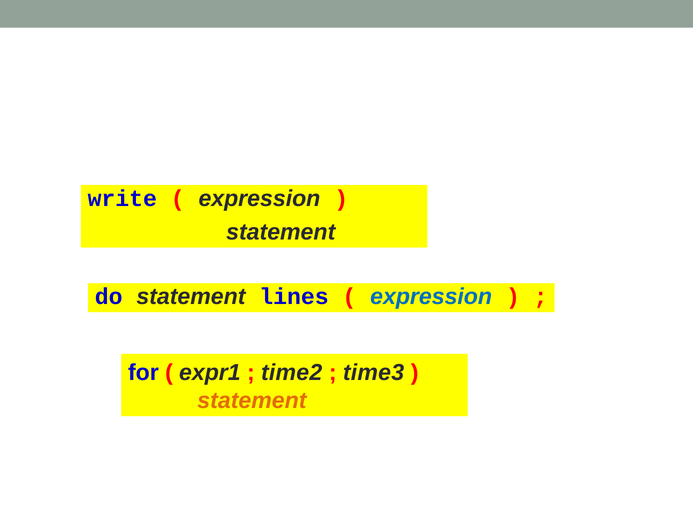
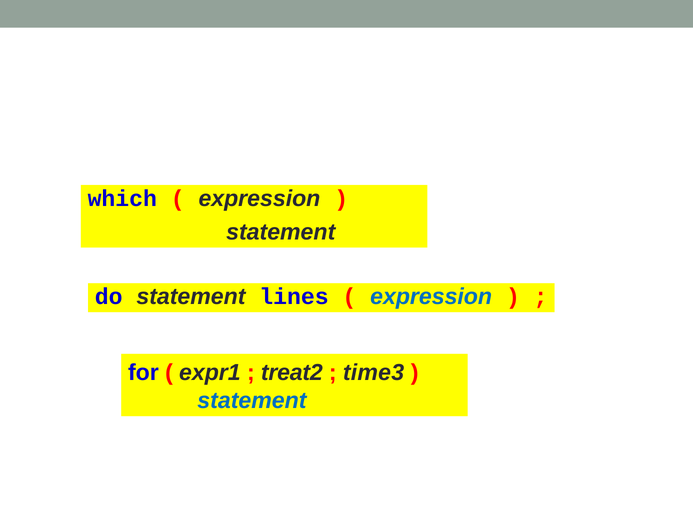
write: write -> which
time2: time2 -> treat2
statement at (252, 400) colour: orange -> blue
